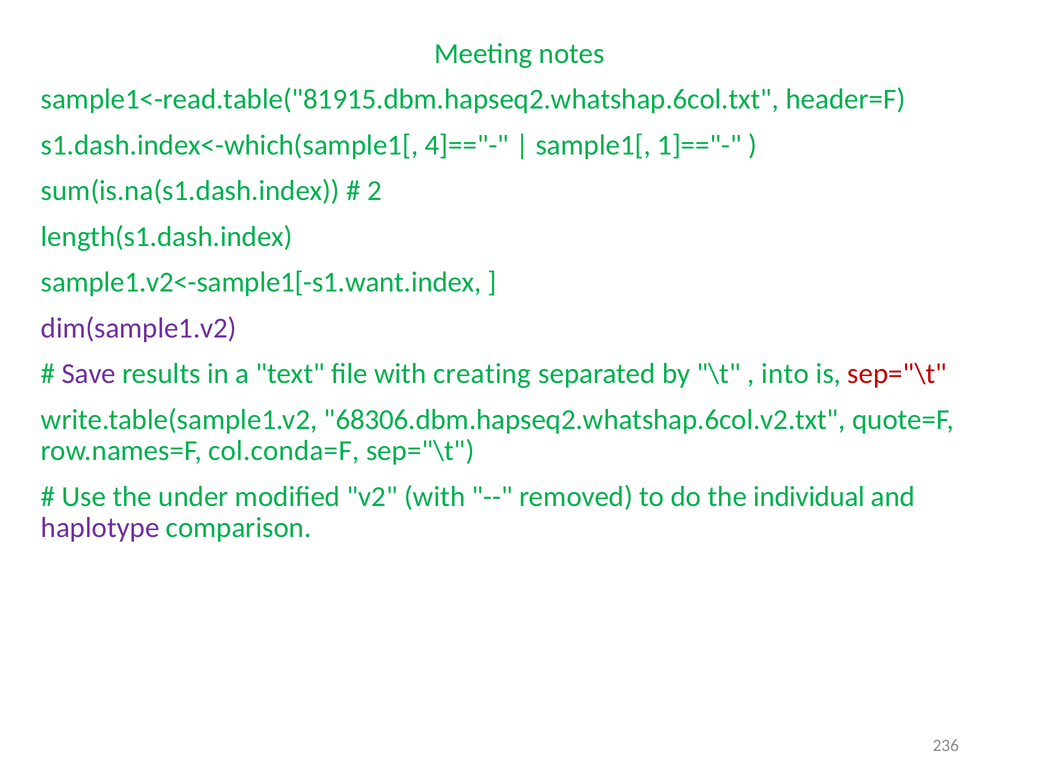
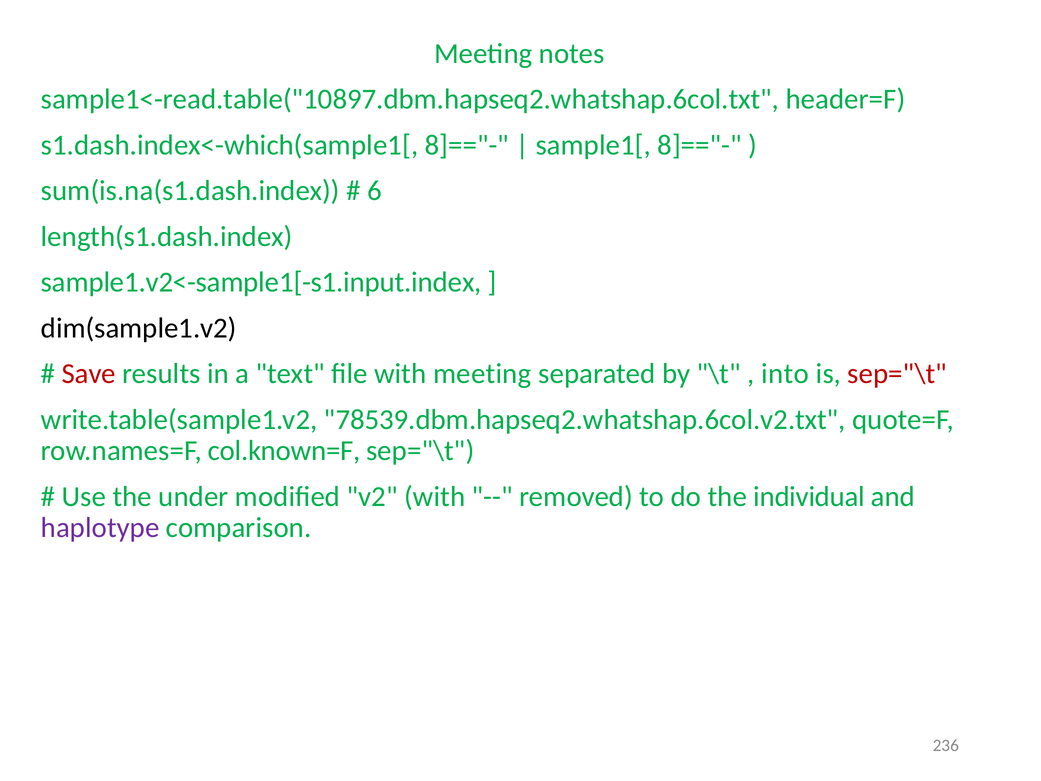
sample1<-read.table("81915.dbm.hapseq2.whatshap.6col.txt: sample1<-read.table("81915.dbm.hapseq2.whatshap.6col.txt -> sample1<-read.table("10897.dbm.hapseq2.whatshap.6col.txt
s1.dash.index<-which(sample1[ 4]=="-: 4]=="- -> 8]=="-
sample1[ 1]=="-: 1]=="- -> 8]=="-
2: 2 -> 6
sample1.v2<-sample1[-s1.want.index: sample1.v2<-sample1[-s1.want.index -> sample1.v2<-sample1[-s1.input.index
dim(sample1.v2 colour: purple -> black
Save colour: purple -> red
with creating: creating -> meeting
68306.dbm.hapseq2.whatshap.6col.v2.txt: 68306.dbm.hapseq2.whatshap.6col.v2.txt -> 78539.dbm.hapseq2.whatshap.6col.v2.txt
col.conda=F: col.conda=F -> col.known=F
